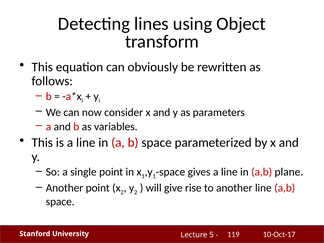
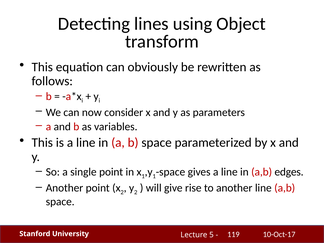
plane: plane -> edges
